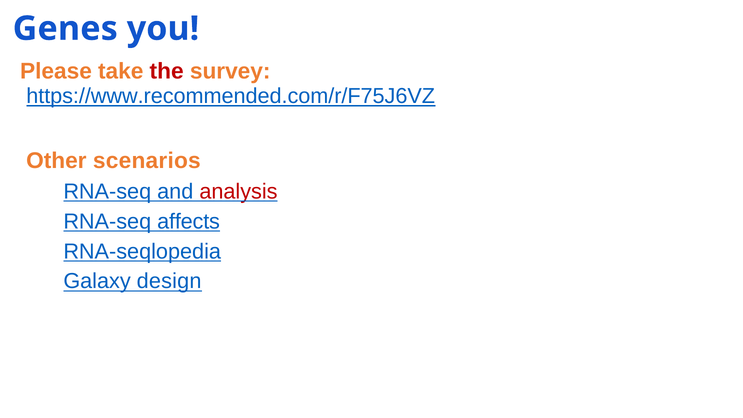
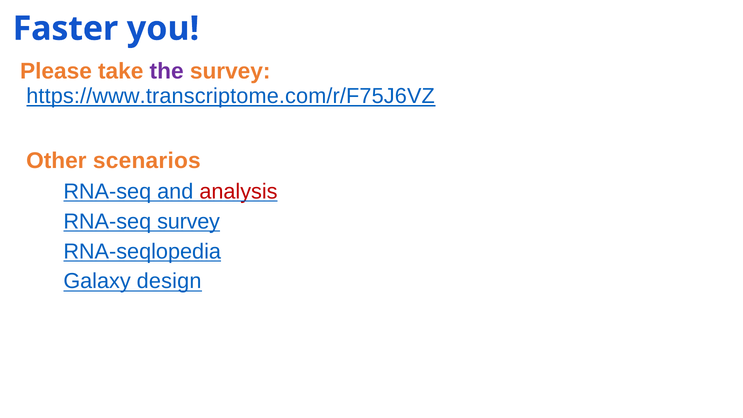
Genes: Genes -> Faster
the colour: red -> purple
https://www.recommended.com/r/F75J6VZ: https://www.recommended.com/r/F75J6VZ -> https://www.transcriptome.com/r/F75J6VZ
RNA-seq affects: affects -> survey
